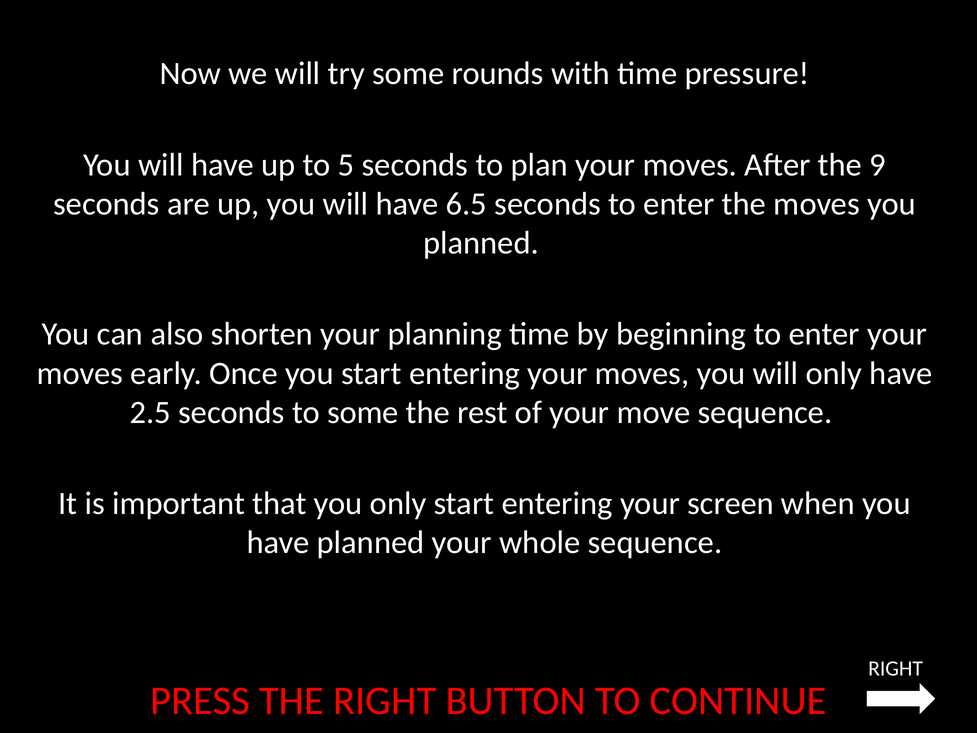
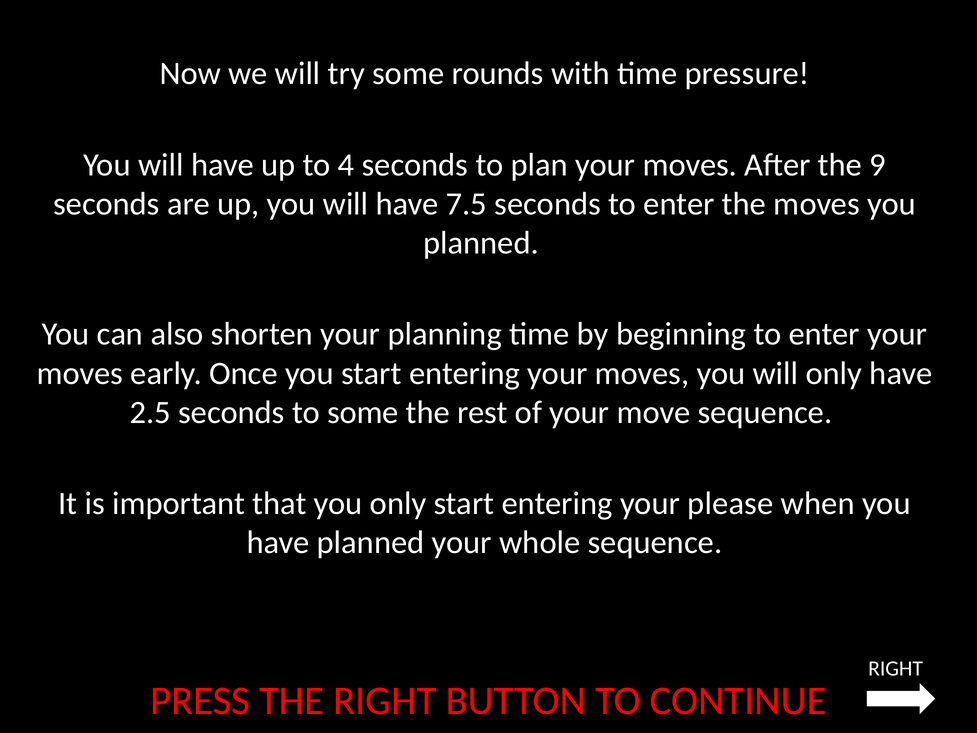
5: 5 -> 4
6.5: 6.5 -> 7.5
screen: screen -> please
